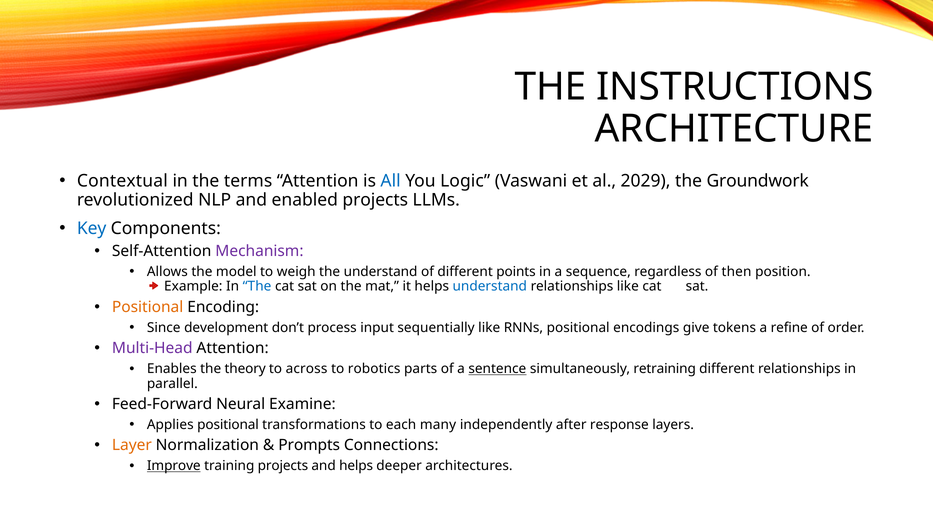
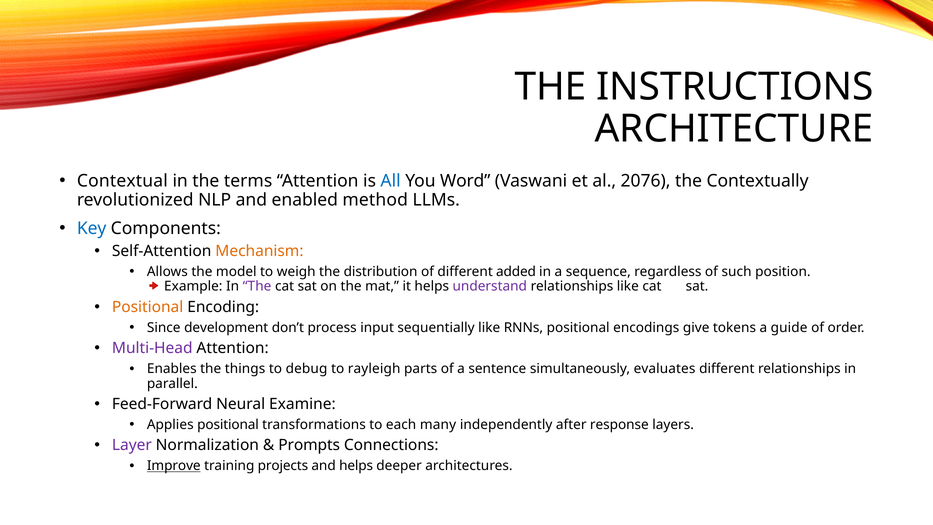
Logic: Logic -> Word
2029: 2029 -> 2076
Groundwork: Groundwork -> Contextually
enabled projects: projects -> method
Mechanism colour: purple -> orange
the understand: understand -> distribution
points: points -> added
then: then -> such
The at (257, 286) colour: blue -> purple
understand at (490, 286) colour: blue -> purple
refine: refine -> guide
theory: theory -> things
across: across -> debug
robotics: robotics -> rayleigh
sentence underline: present -> none
retraining: retraining -> evaluates
Layer colour: orange -> purple
